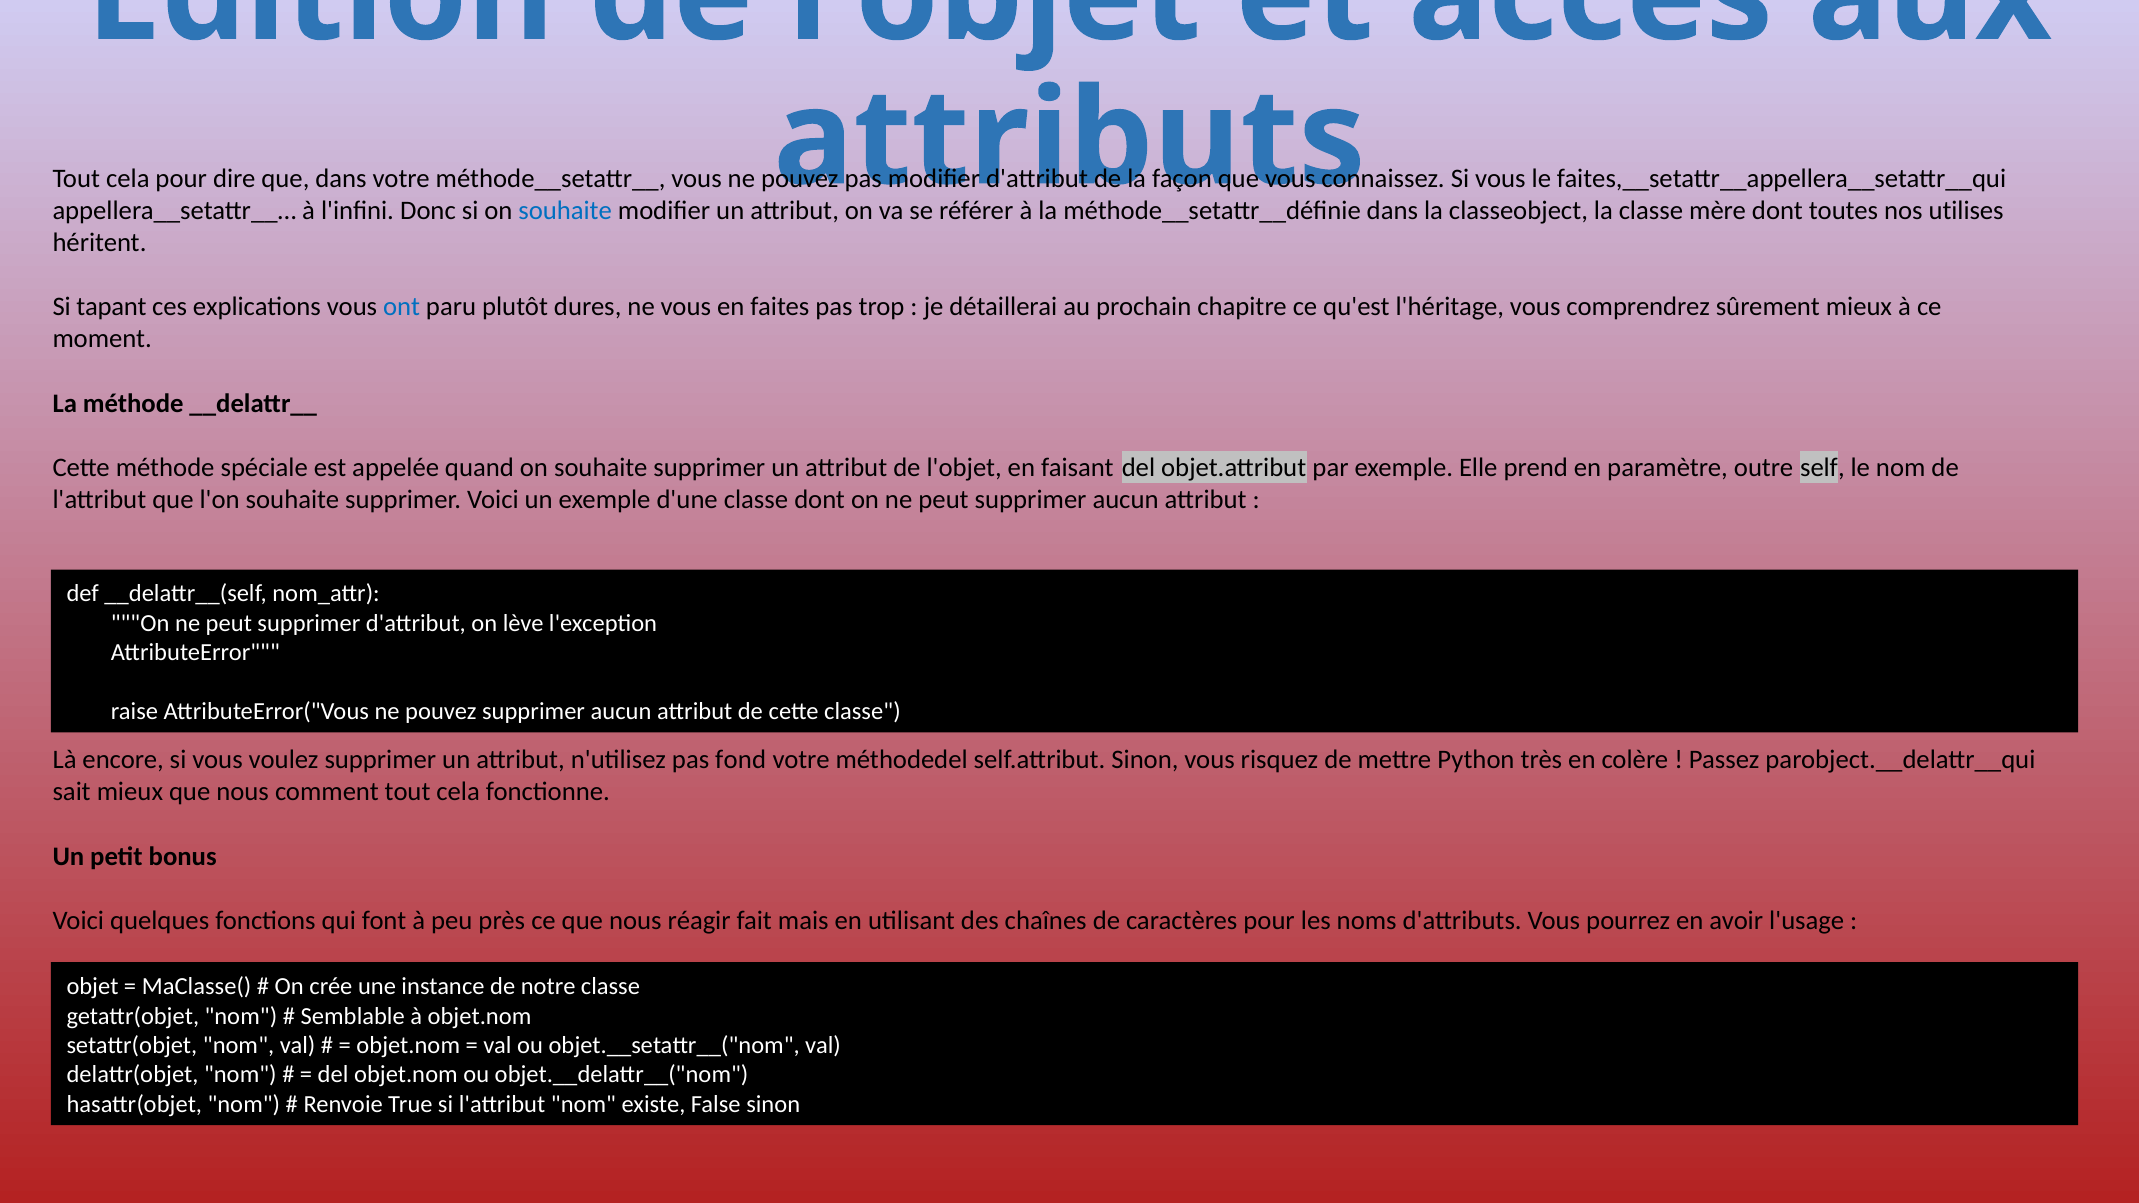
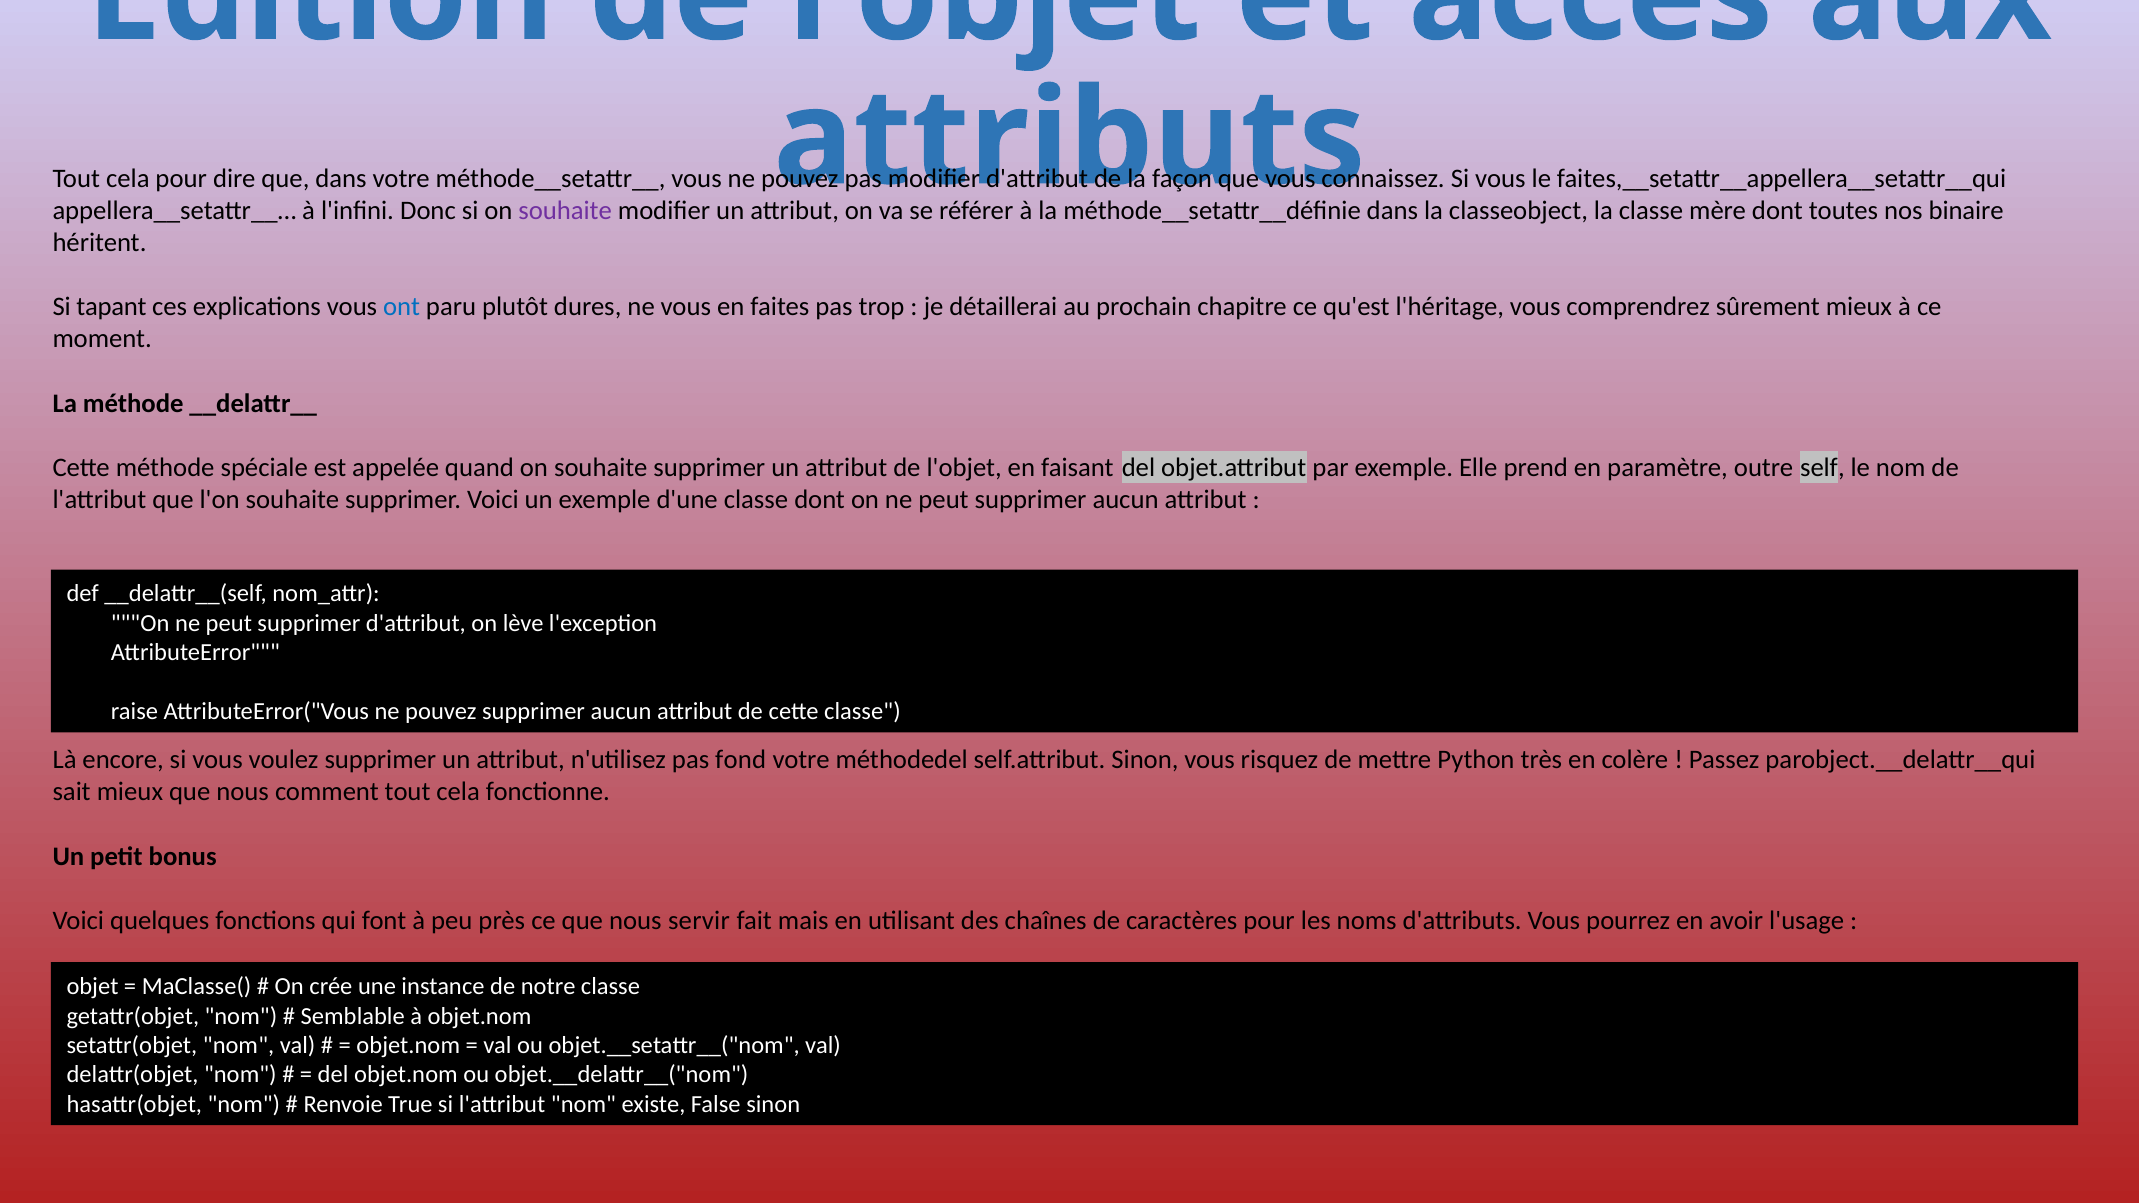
souhaite at (565, 211) colour: blue -> purple
utilises: utilises -> binaire
réagir: réagir -> servir
